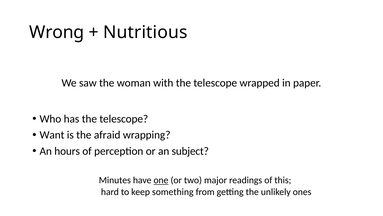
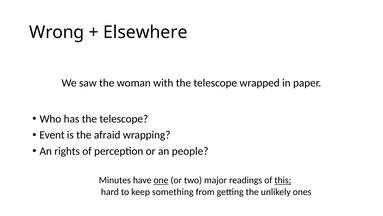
Nutritious: Nutritious -> Elsewhere
Want: Want -> Event
hours: hours -> rights
subject: subject -> people
this underline: none -> present
